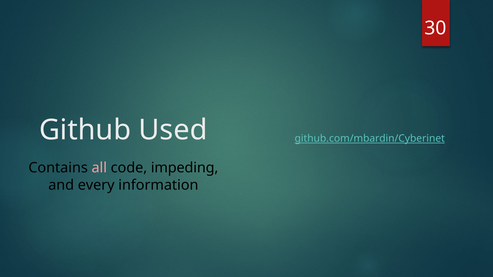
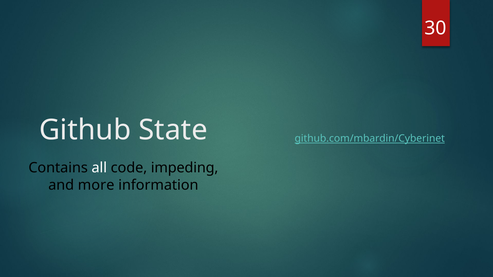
Used: Used -> State
all colour: pink -> white
every: every -> more
